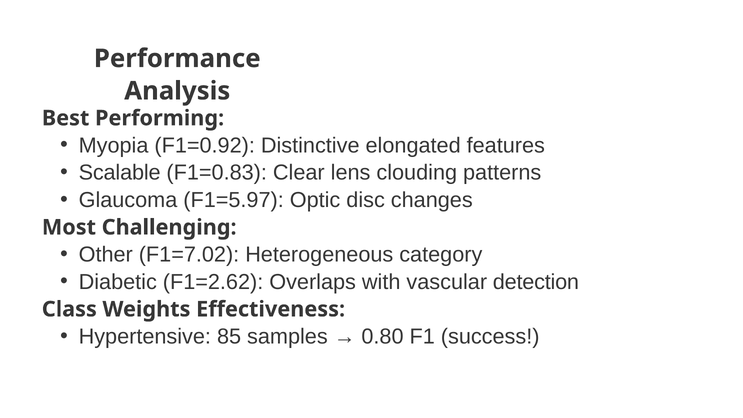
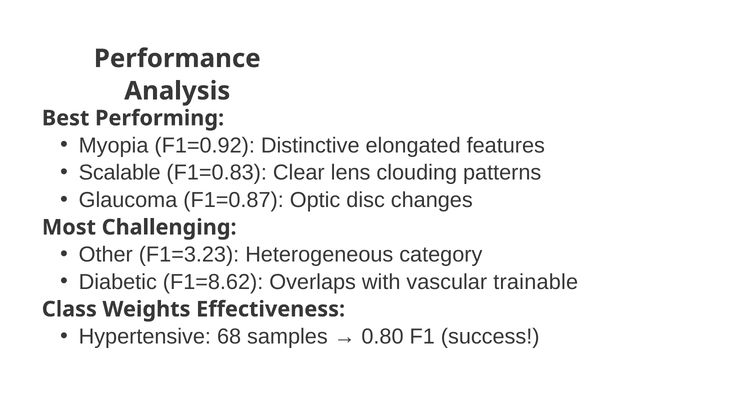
F1=5.97: F1=5.97 -> F1=0.87
F1=7.02: F1=7.02 -> F1=3.23
F1=2.62: F1=2.62 -> F1=8.62
detection: detection -> trainable
85: 85 -> 68
